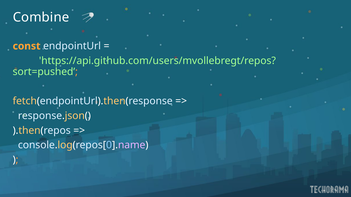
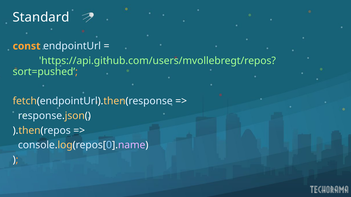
Combine: Combine -> Standard
